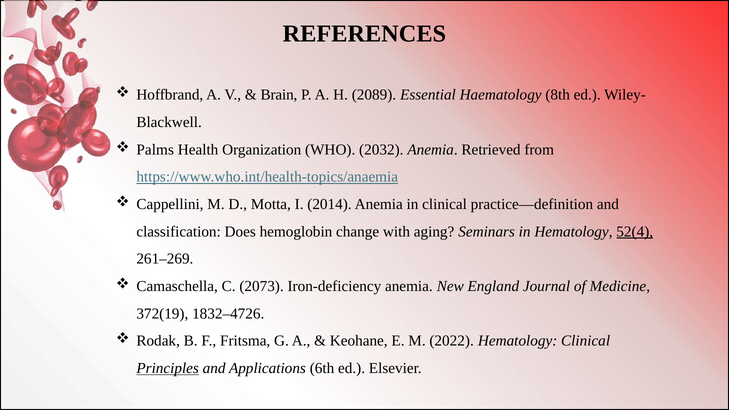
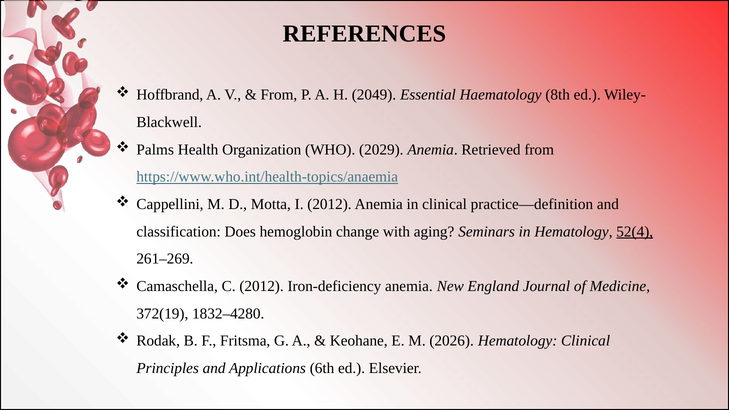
Brain at (279, 95): Brain -> From
2089: 2089 -> 2049
2032: 2032 -> 2029
I 2014: 2014 -> 2012
C 2073: 2073 -> 2012
1832–4726: 1832–4726 -> 1832–4280
2022: 2022 -> 2026
Principles underline: present -> none
